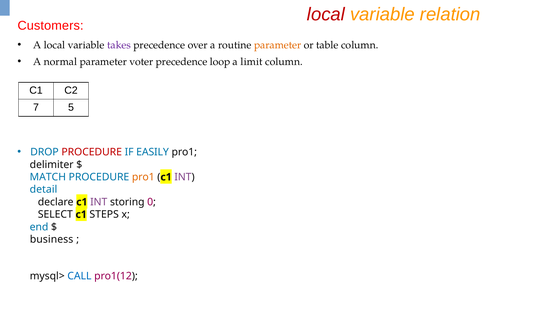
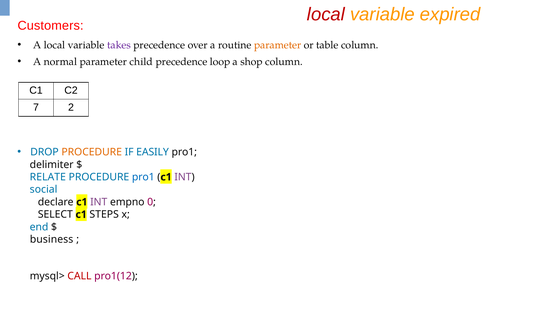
relation: relation -> expired
voter: voter -> child
limit: limit -> shop
5: 5 -> 2
PROCEDURE at (92, 152) colour: red -> orange
MATCH: MATCH -> RELATE
pro1 at (143, 177) colour: orange -> blue
detail: detail -> social
storing: storing -> empno
CALL colour: blue -> red
